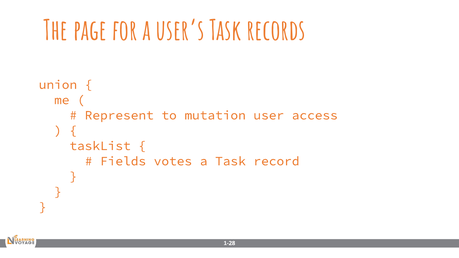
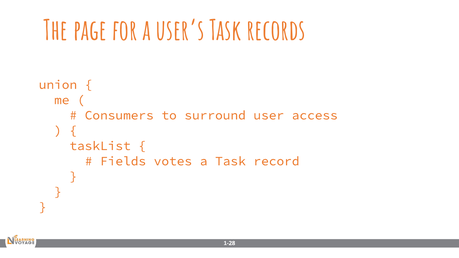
Represent: Represent -> Consumers
mutation: mutation -> surround
